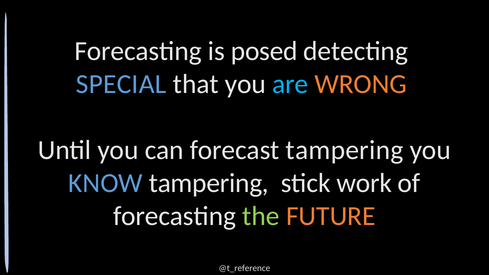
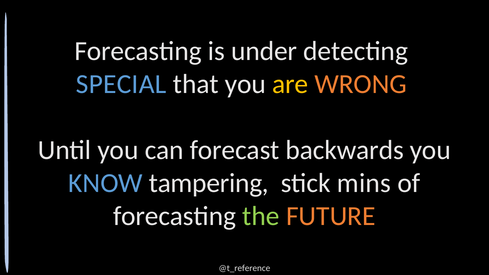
posed: posed -> under
are colour: light blue -> yellow
forecast tampering: tampering -> backwards
work: work -> mins
